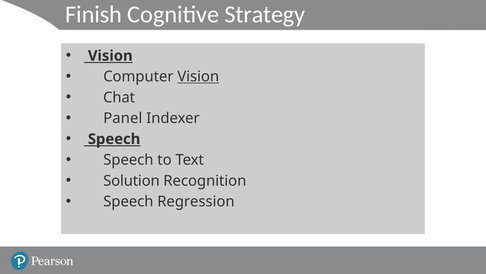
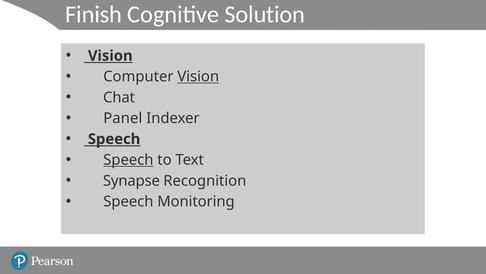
Strategy: Strategy -> Solution
Speech at (128, 160) underline: none -> present
Solution: Solution -> Synapse
Regression: Regression -> Monitoring
